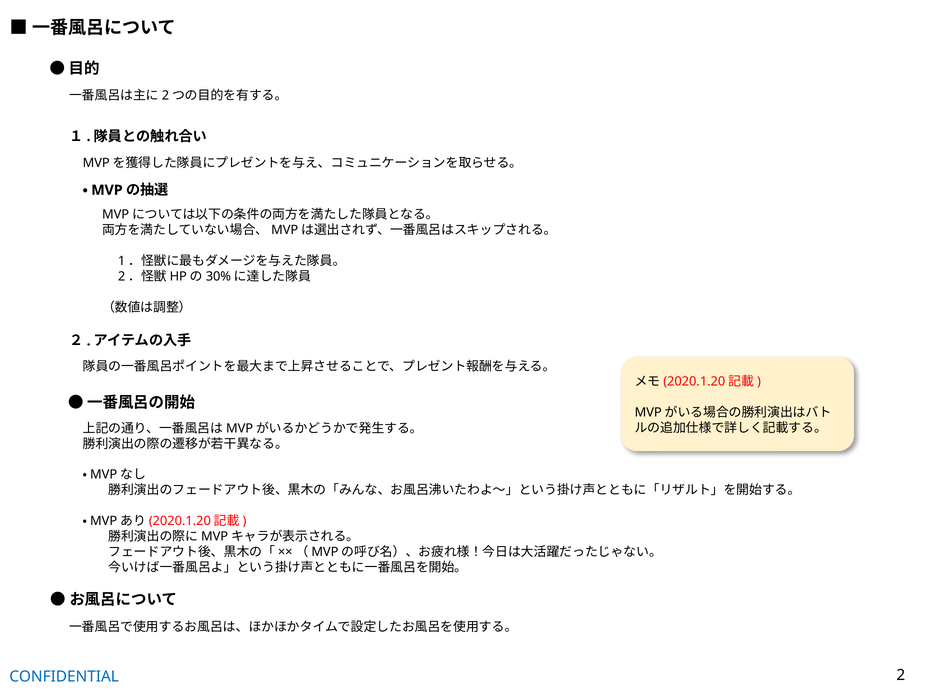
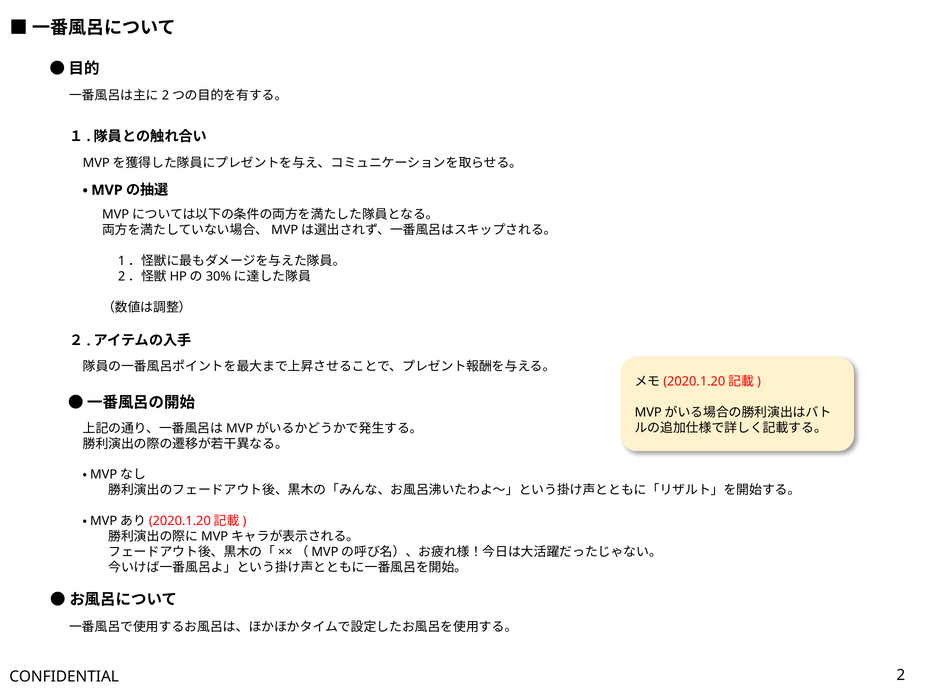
CONFIDENTIAL colour: blue -> black
